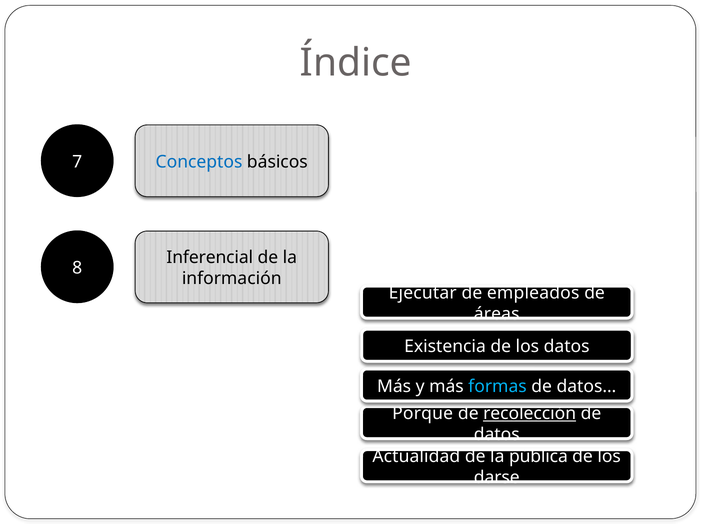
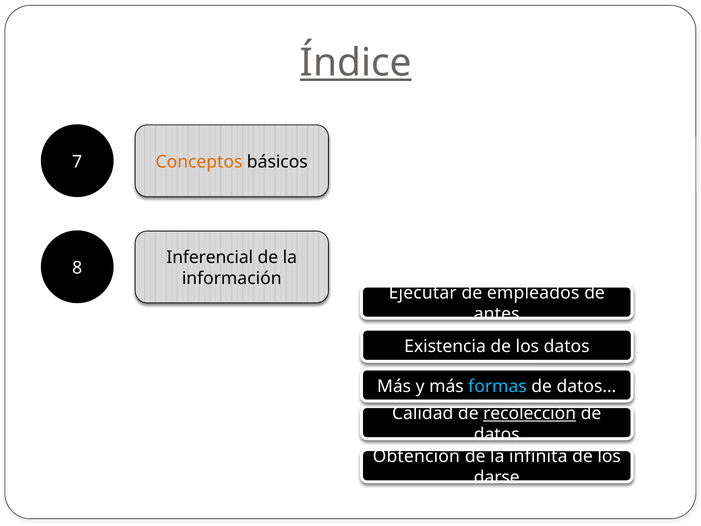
Índice underline: none -> present
Conceptos colour: blue -> orange
áreas: áreas -> antes
Porque: Porque -> Calidad
Actualidad: Actualidad -> Obtención
pública: pública -> infinita
